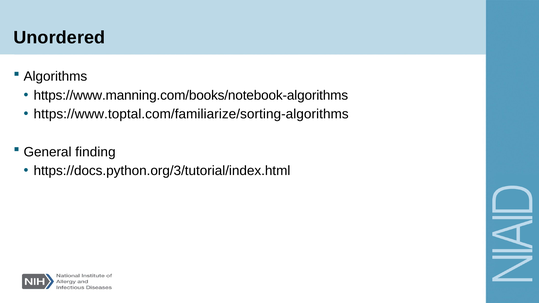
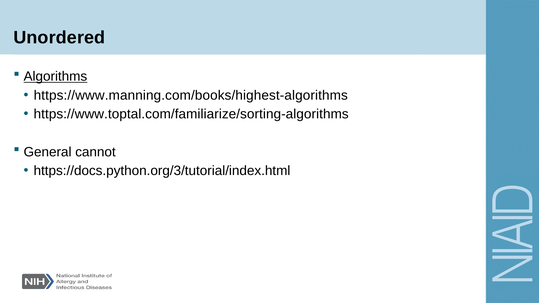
Algorithms underline: none -> present
https://www.manning.com/books/notebook-algorithms: https://www.manning.com/books/notebook-algorithms -> https://www.manning.com/books/highest-algorithms
finding: finding -> cannot
